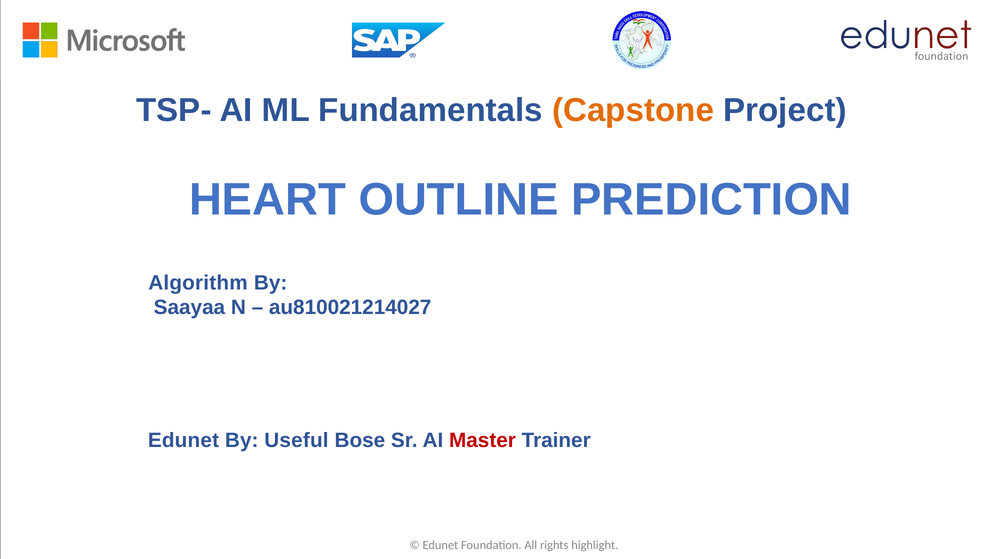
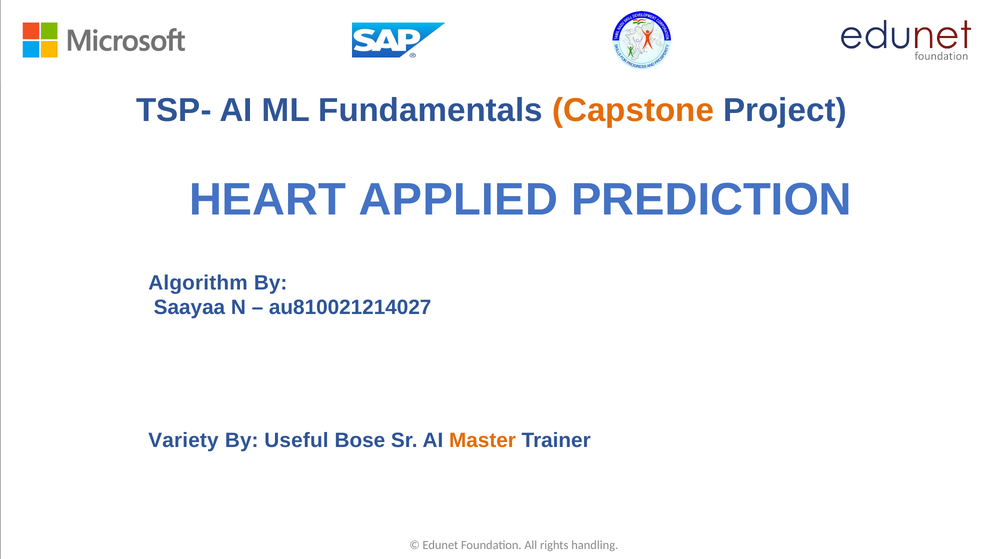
OUTLINE: OUTLINE -> APPLIED
Edunet at (183, 440): Edunet -> Variety
Master colour: red -> orange
highlight: highlight -> handling
